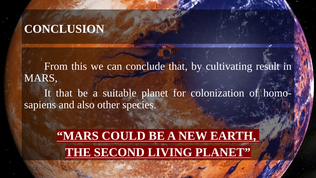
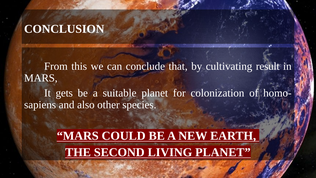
It that: that -> gets
